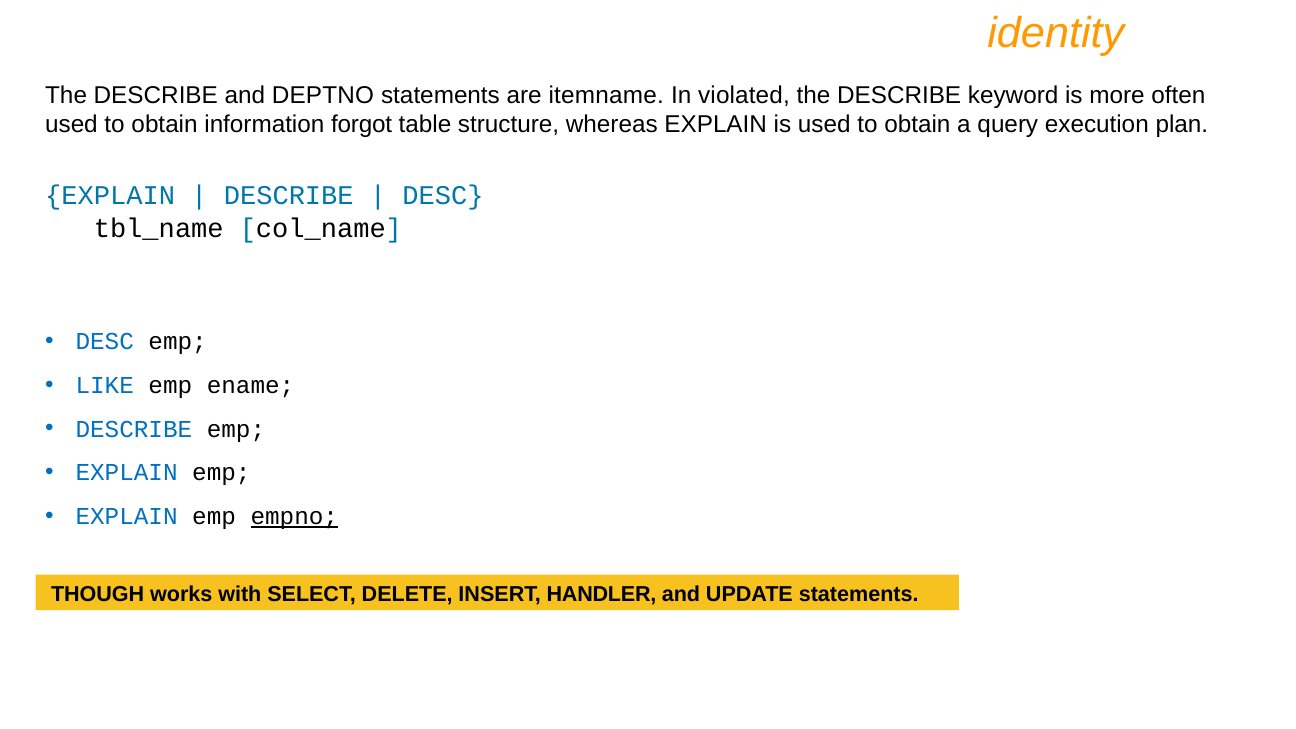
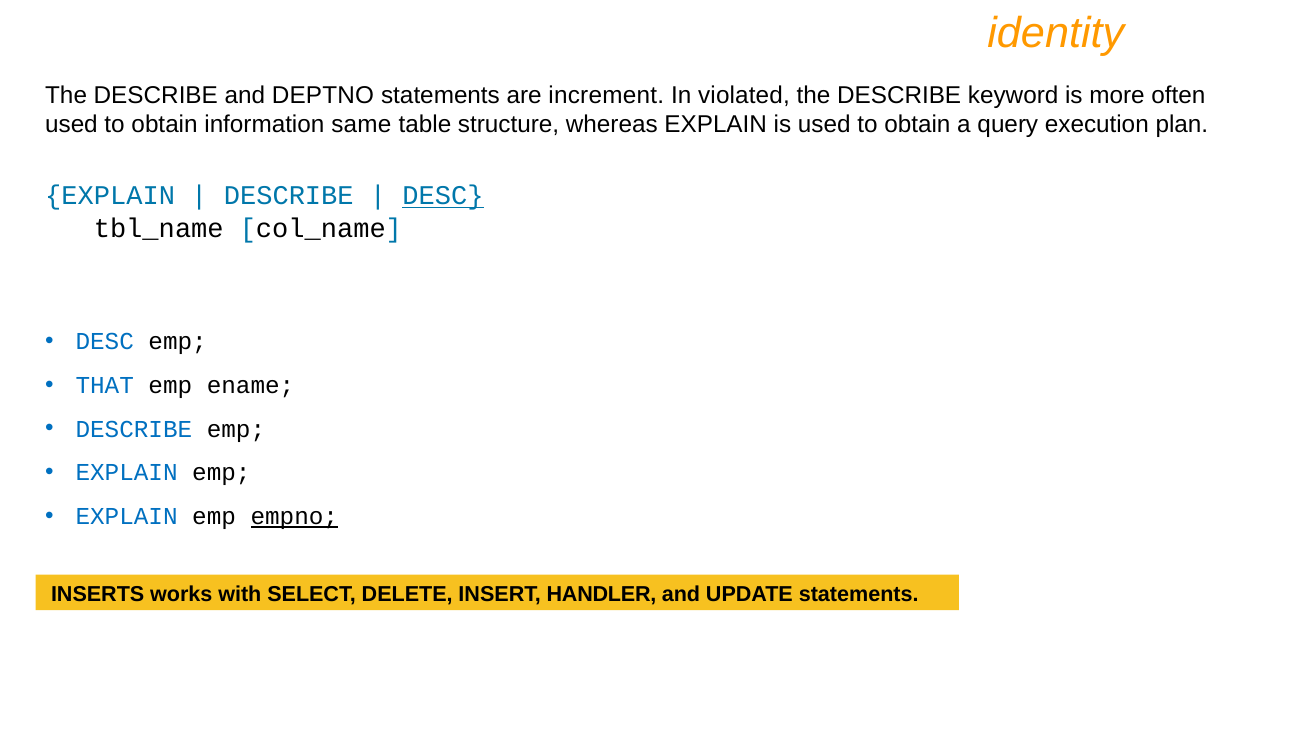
itemname: itemname -> increment
forgot: forgot -> same
DESC at (443, 196) underline: none -> present
LIKE: LIKE -> THAT
THOUGH: THOUGH -> INSERTS
